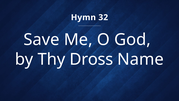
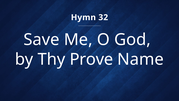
Dross: Dross -> Prove
